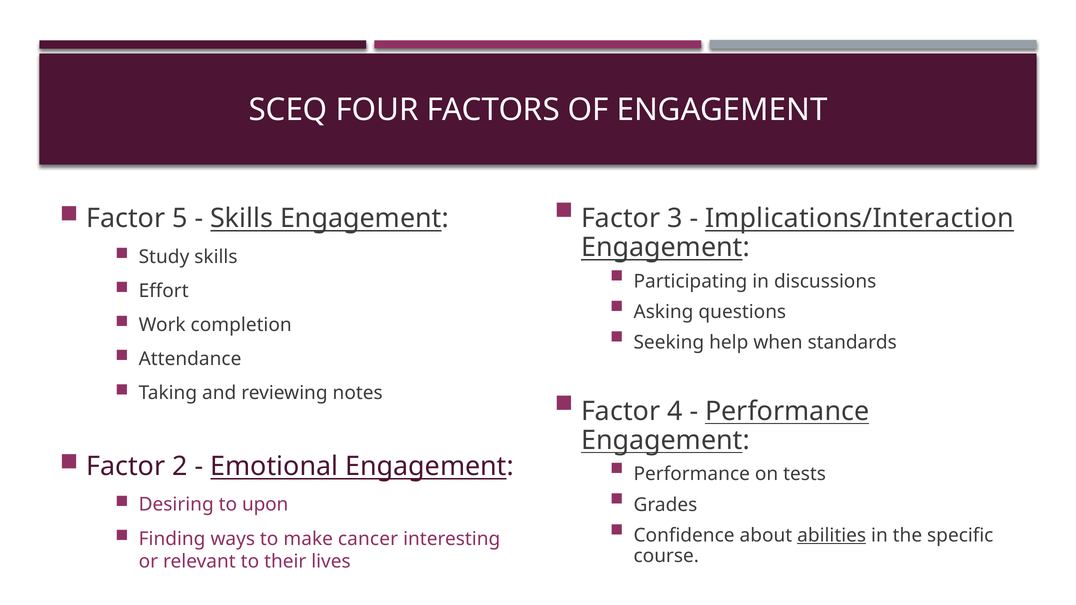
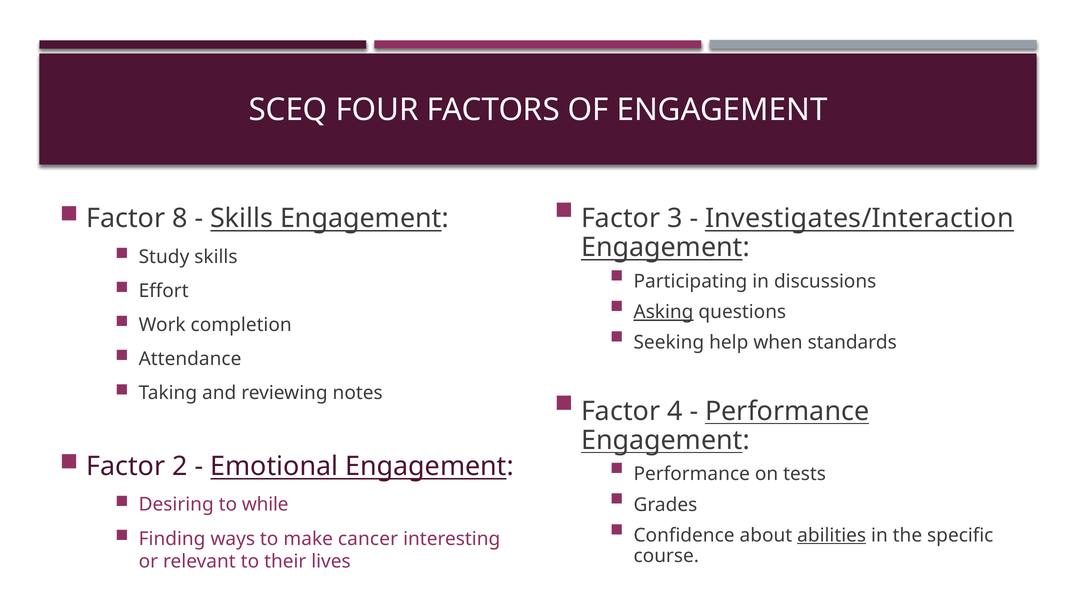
Implications/Interaction: Implications/Interaction -> Investigates/Interaction
5: 5 -> 8
Asking underline: none -> present
upon: upon -> while
